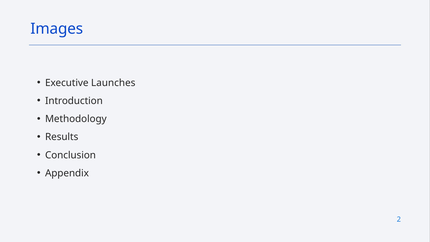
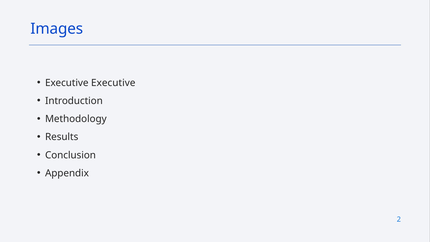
Executive Launches: Launches -> Executive
